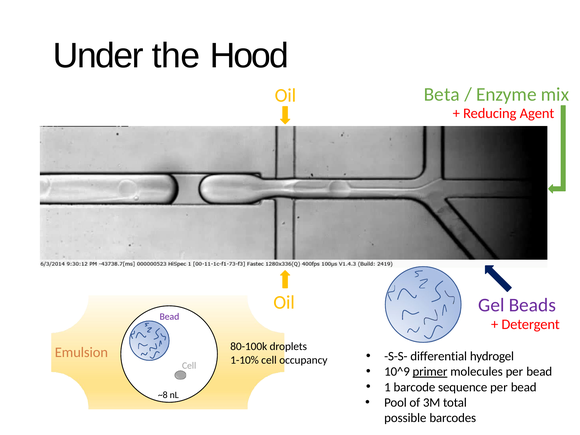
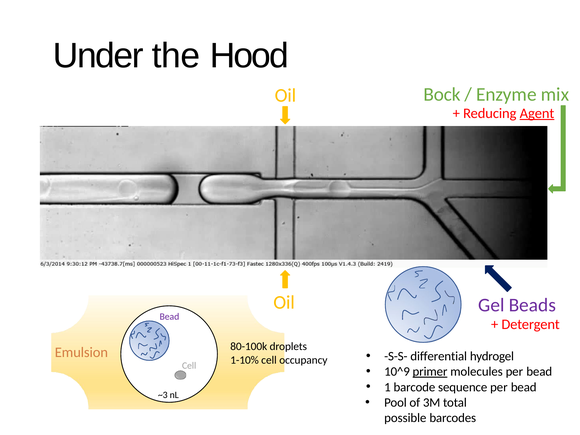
Beta: Beta -> Bock
Agent underline: none -> present
~8: ~8 -> ~3
